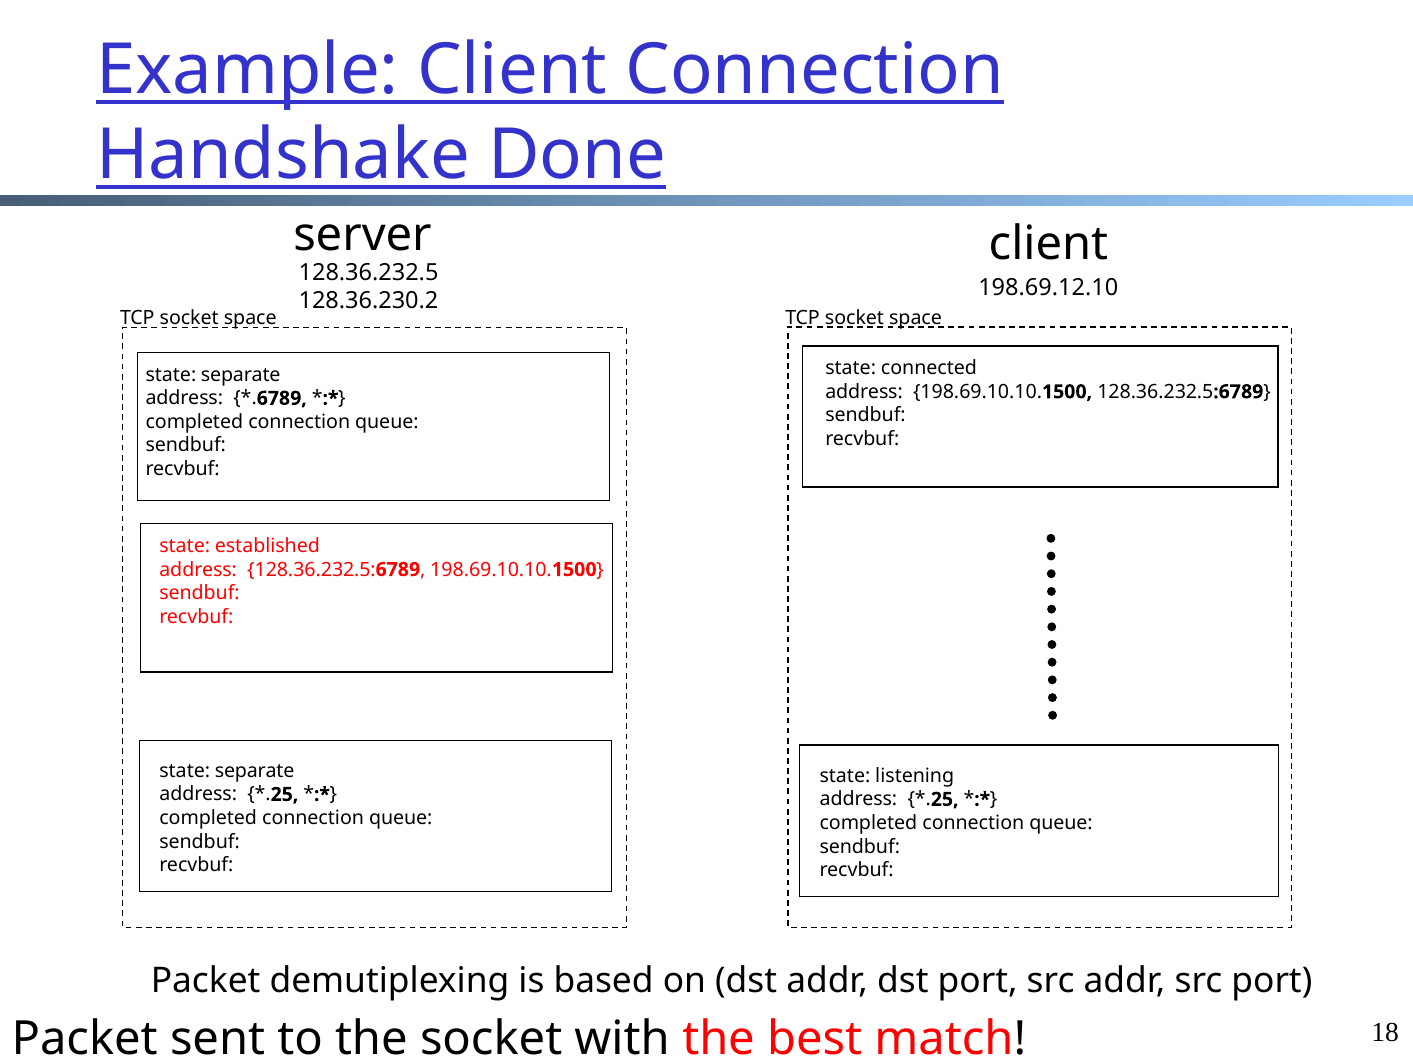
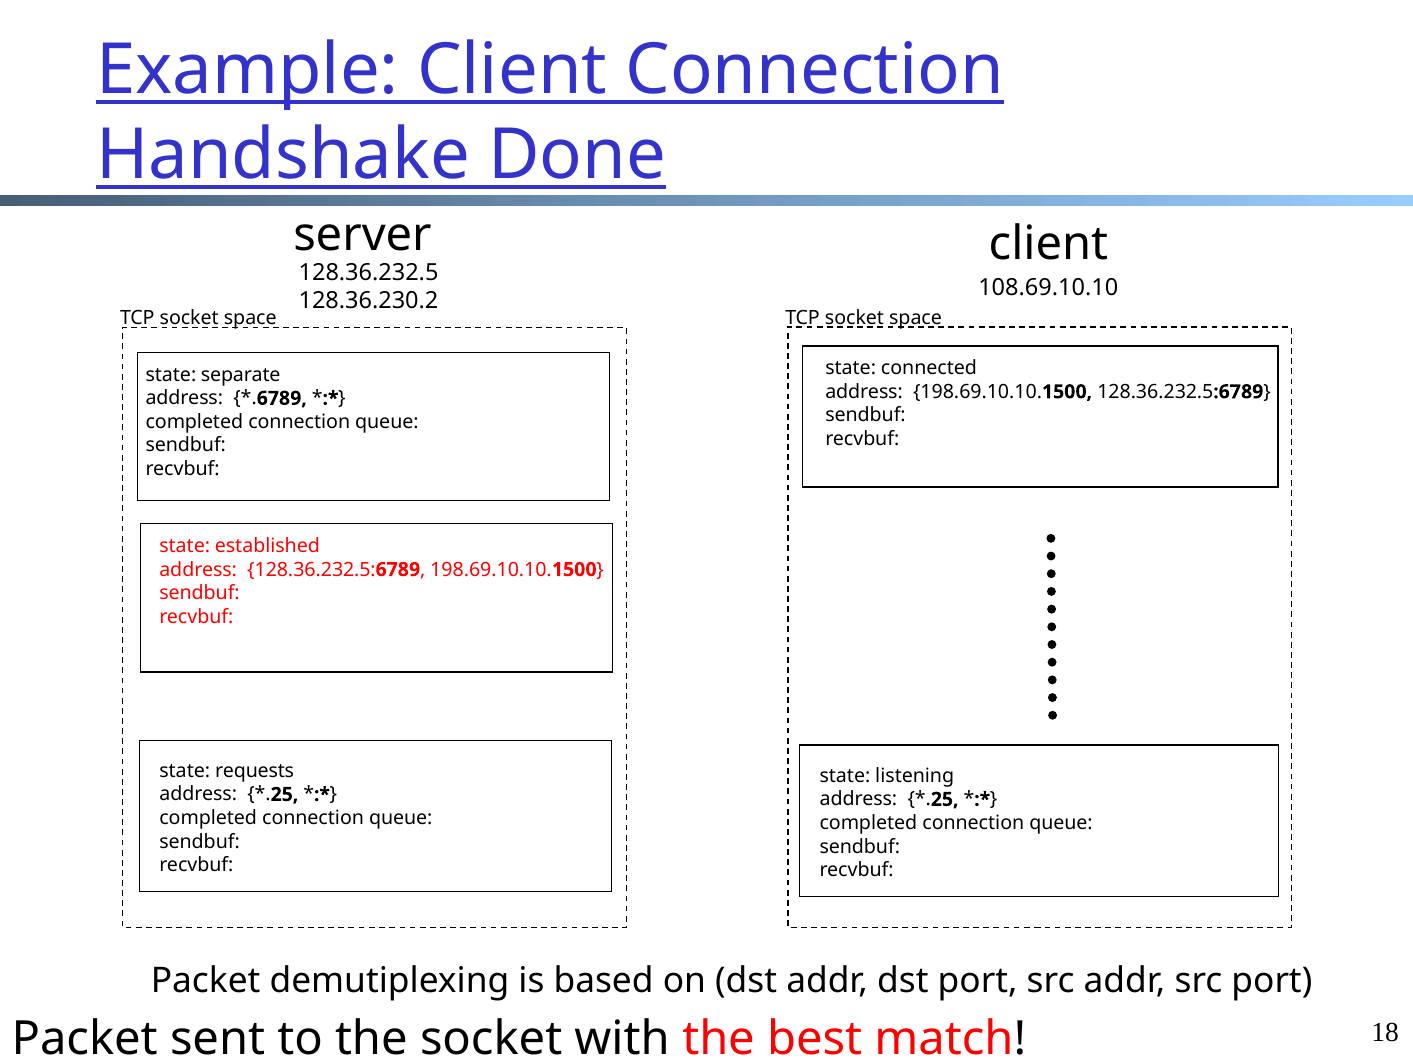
198.69.12.10: 198.69.12.10 -> 108.69.10.10
separate at (255, 771): separate -> requests
